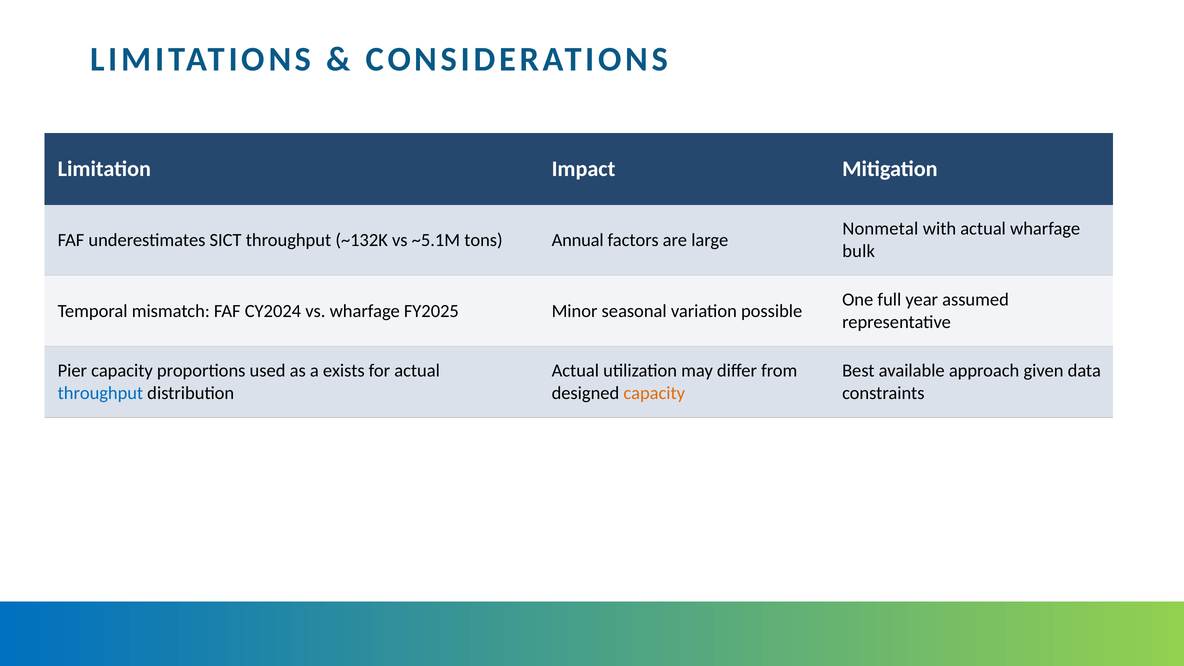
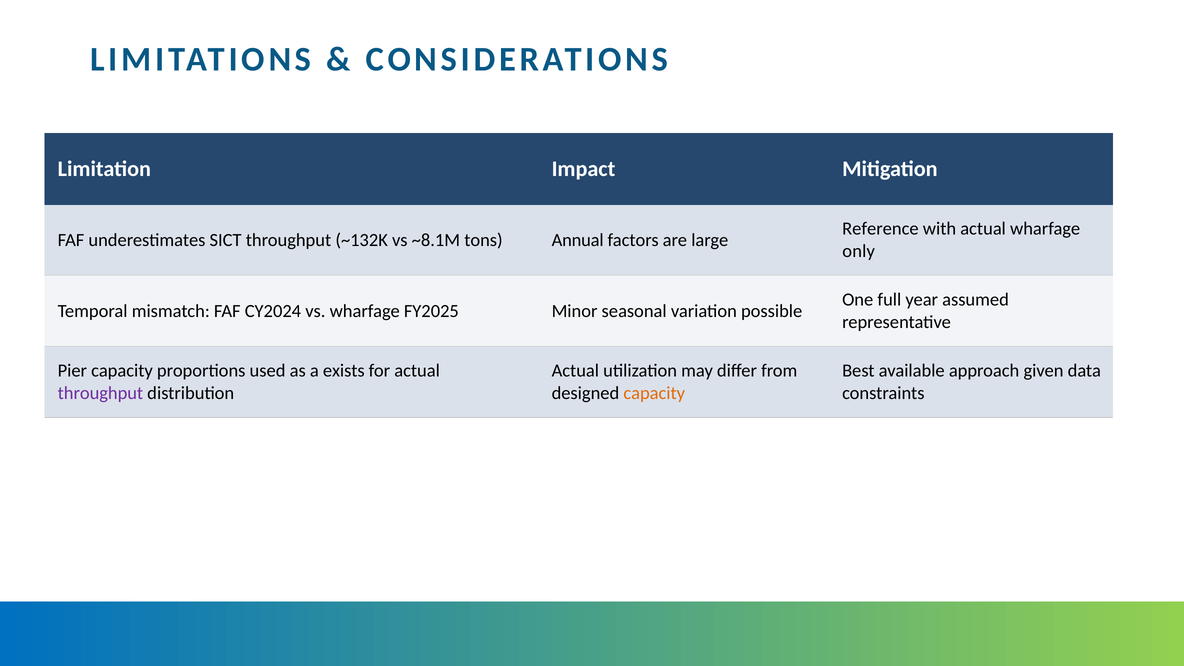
Nonmetal: Nonmetal -> Reference
~5.1M: ~5.1M -> ~8.1M
bulk: bulk -> only
throughput at (100, 393) colour: blue -> purple
